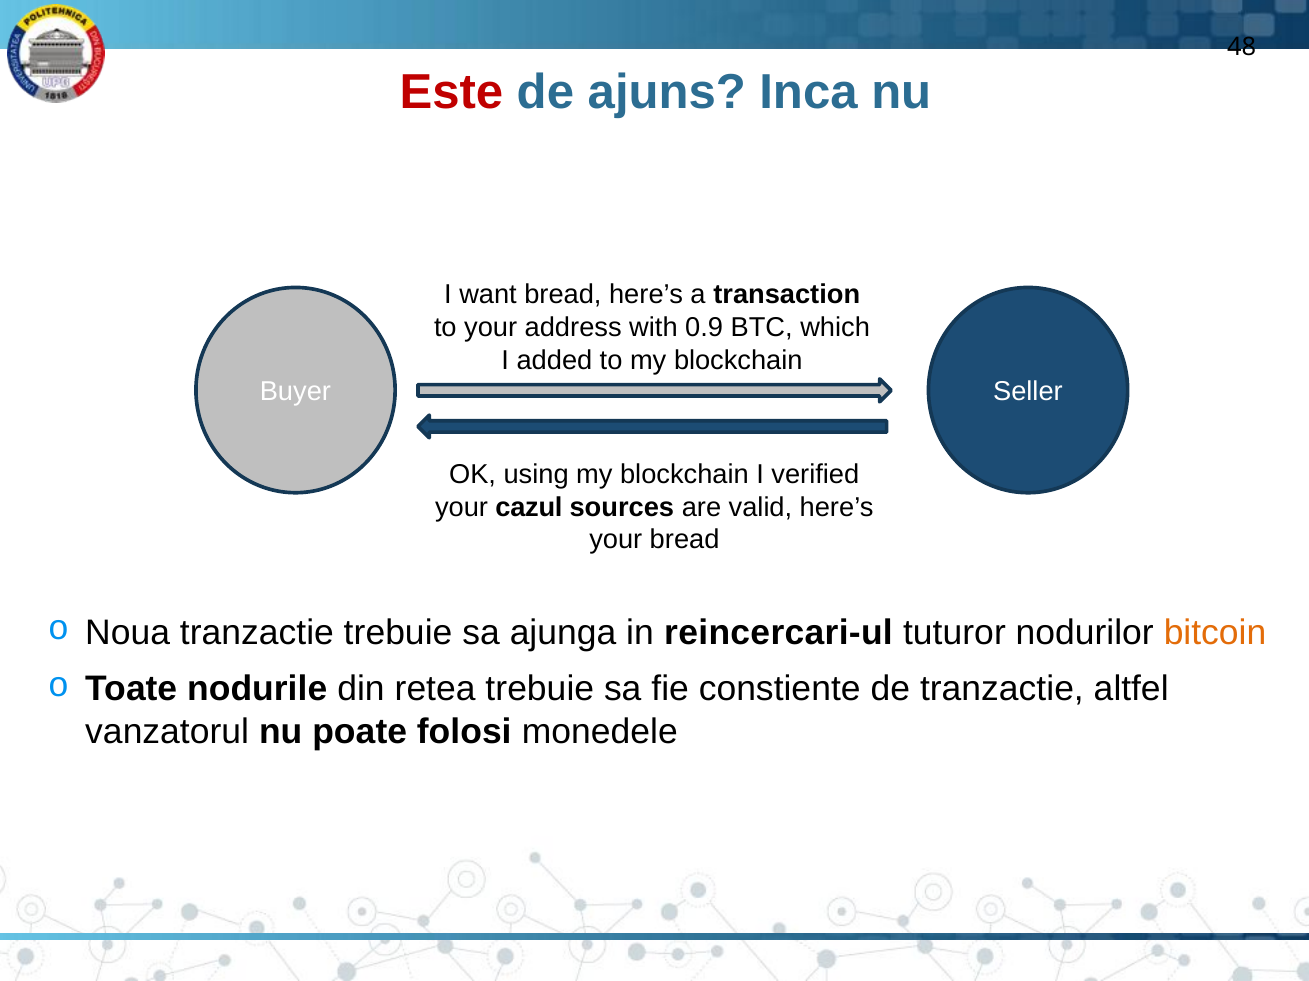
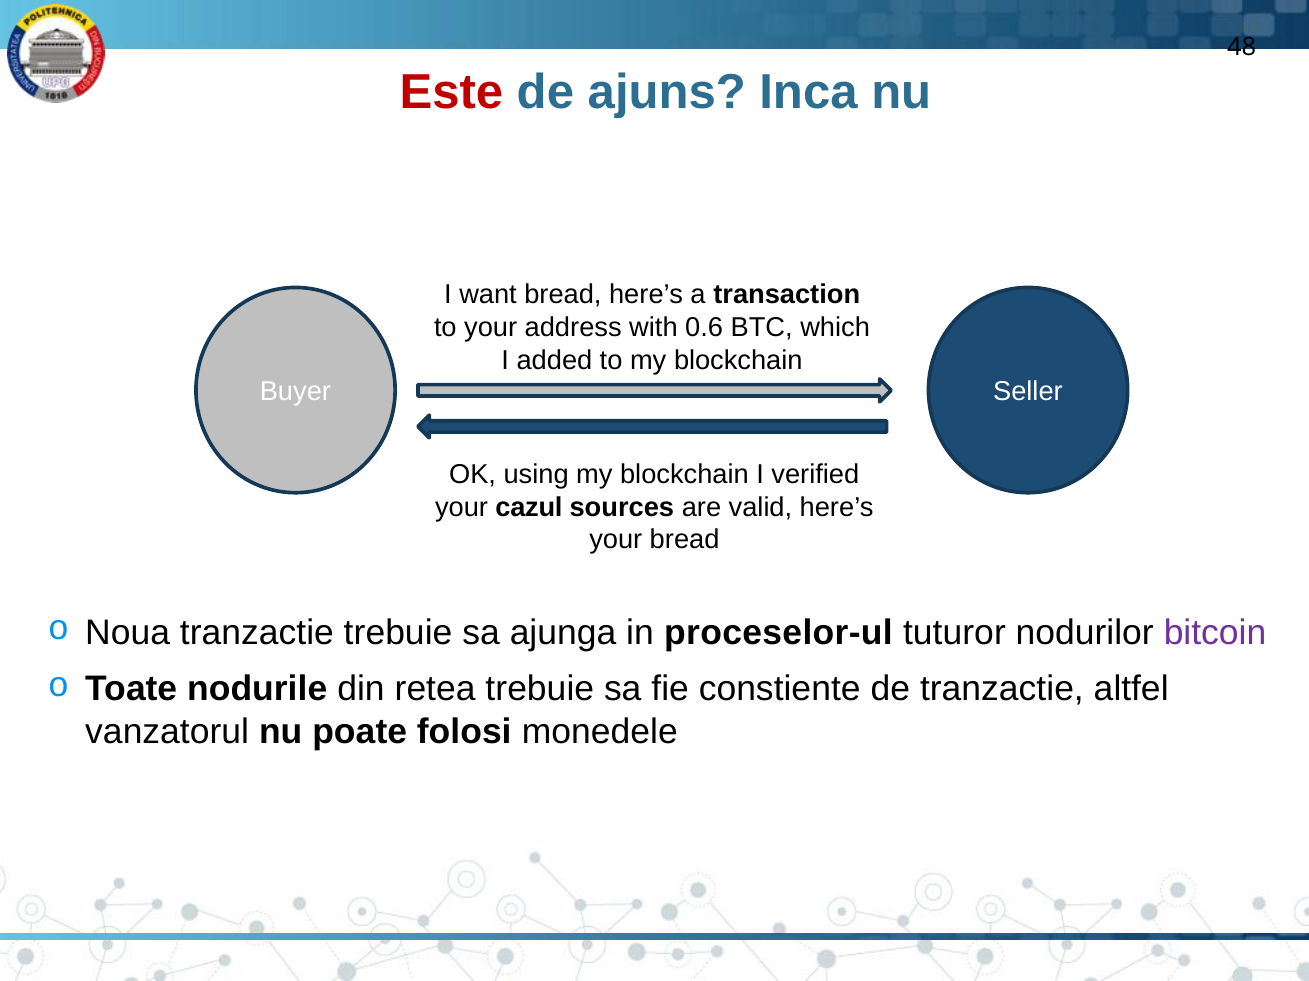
0.9: 0.9 -> 0.6
reincercari-ul: reincercari-ul -> proceselor-ul
bitcoin colour: orange -> purple
